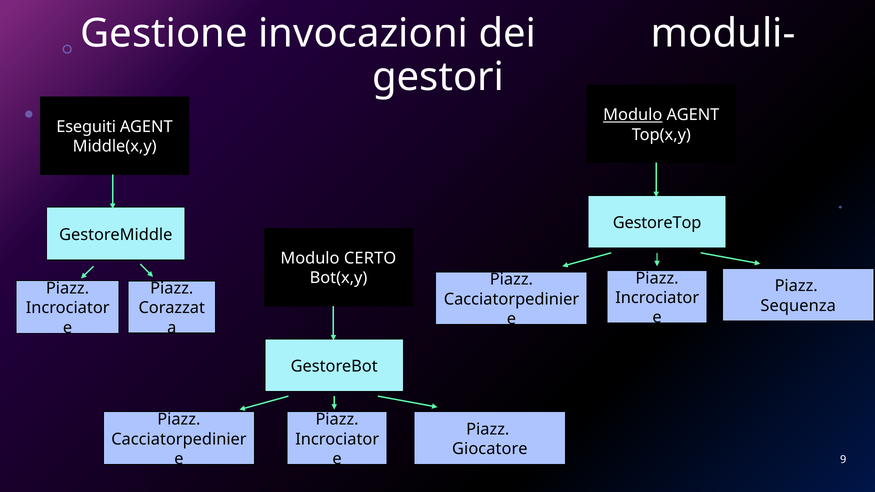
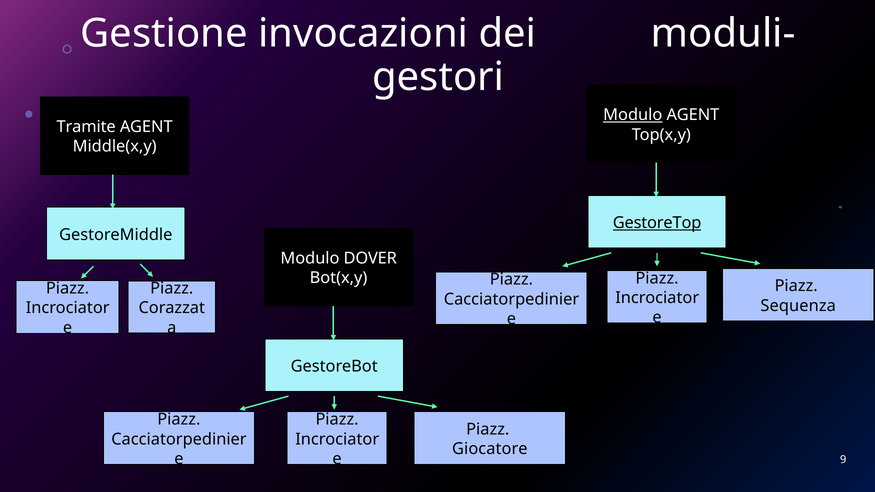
Eseguiti: Eseguiti -> Tramite
GestoreTop underline: none -> present
CERTO: CERTO -> DOVER
